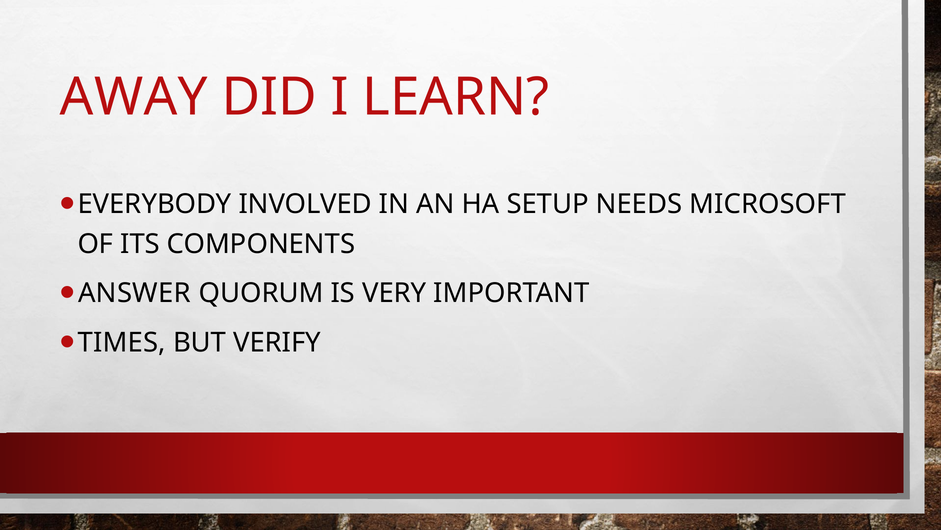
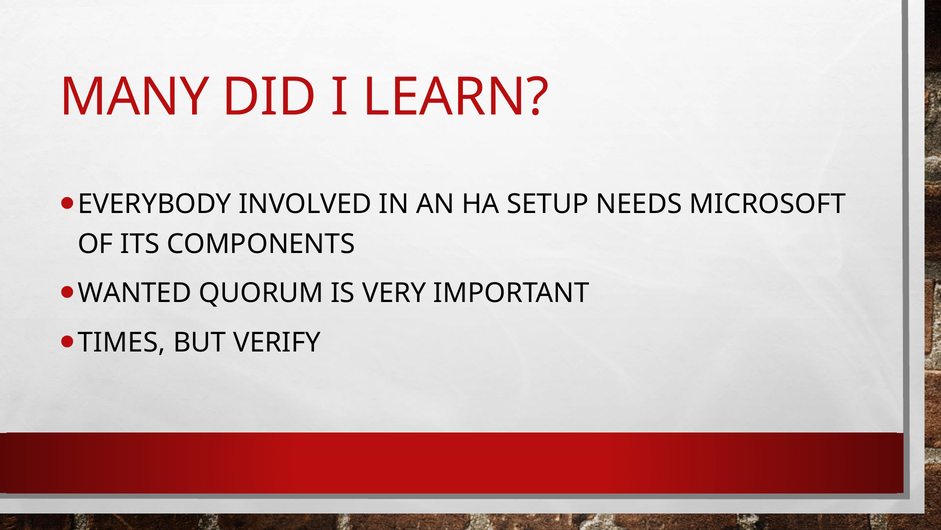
AWAY: AWAY -> MANY
ANSWER: ANSWER -> WANTED
